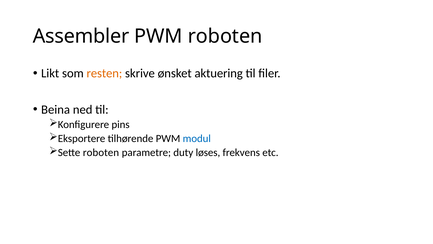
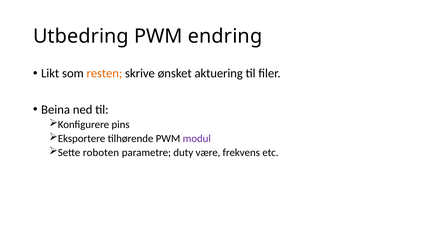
Assembler: Assembler -> Utbedring
PWM roboten: roboten -> endring
modul colour: blue -> purple
løses: løses -> være
